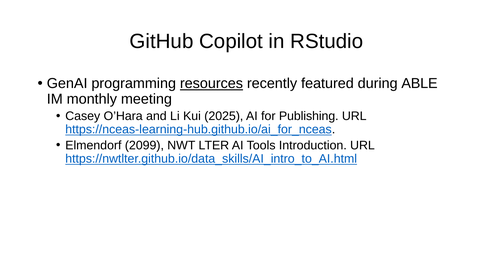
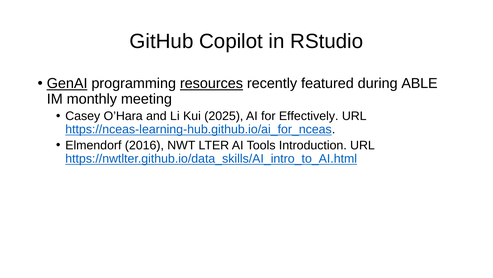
GenAI underline: none -> present
Publishing: Publishing -> Effectively
2099: 2099 -> 2016
